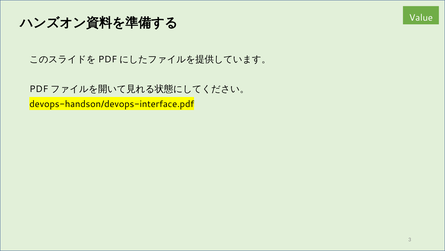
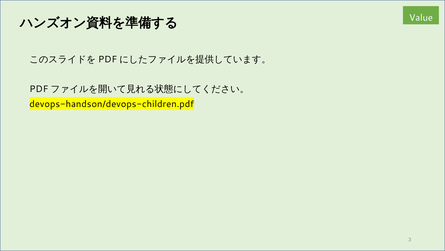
devops-handson/devops-interface.pdf: devops-handson/devops-interface.pdf -> devops-handson/devops-children.pdf
